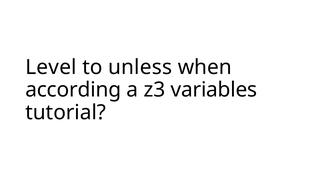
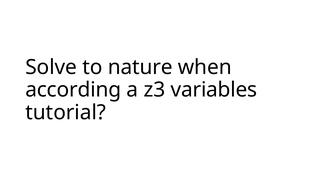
Level: Level -> Solve
unless: unless -> nature
